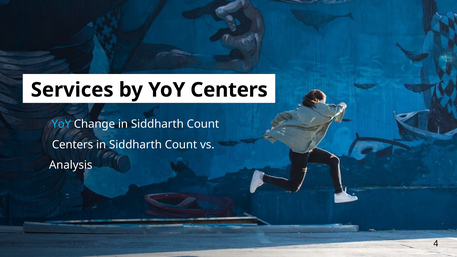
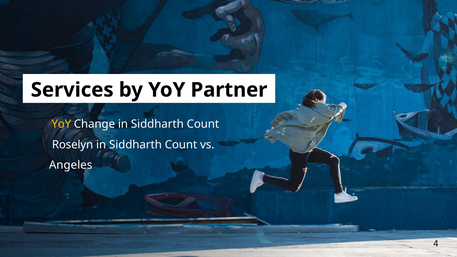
YoY Centers: Centers -> Partner
YoY at (61, 124) colour: light blue -> yellow
Centers at (73, 145): Centers -> Roselyn
Analysis: Analysis -> Angeles
